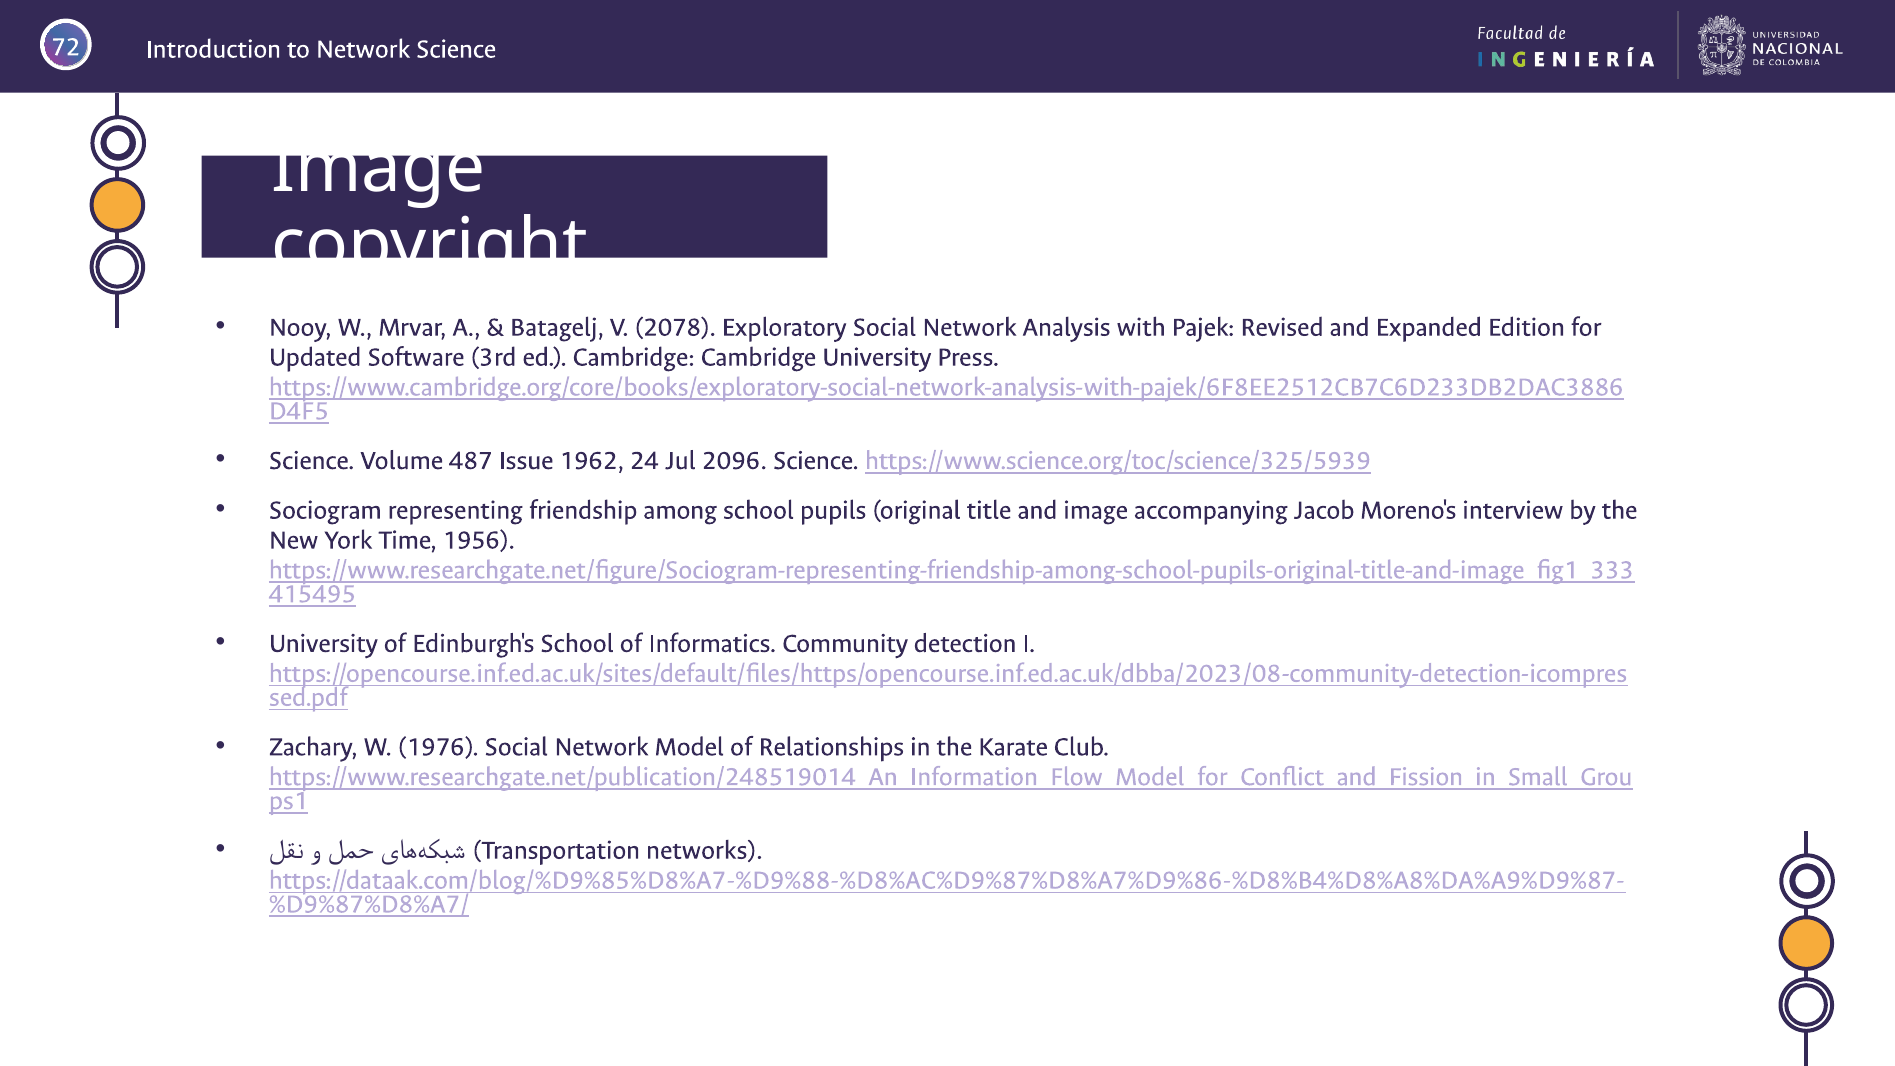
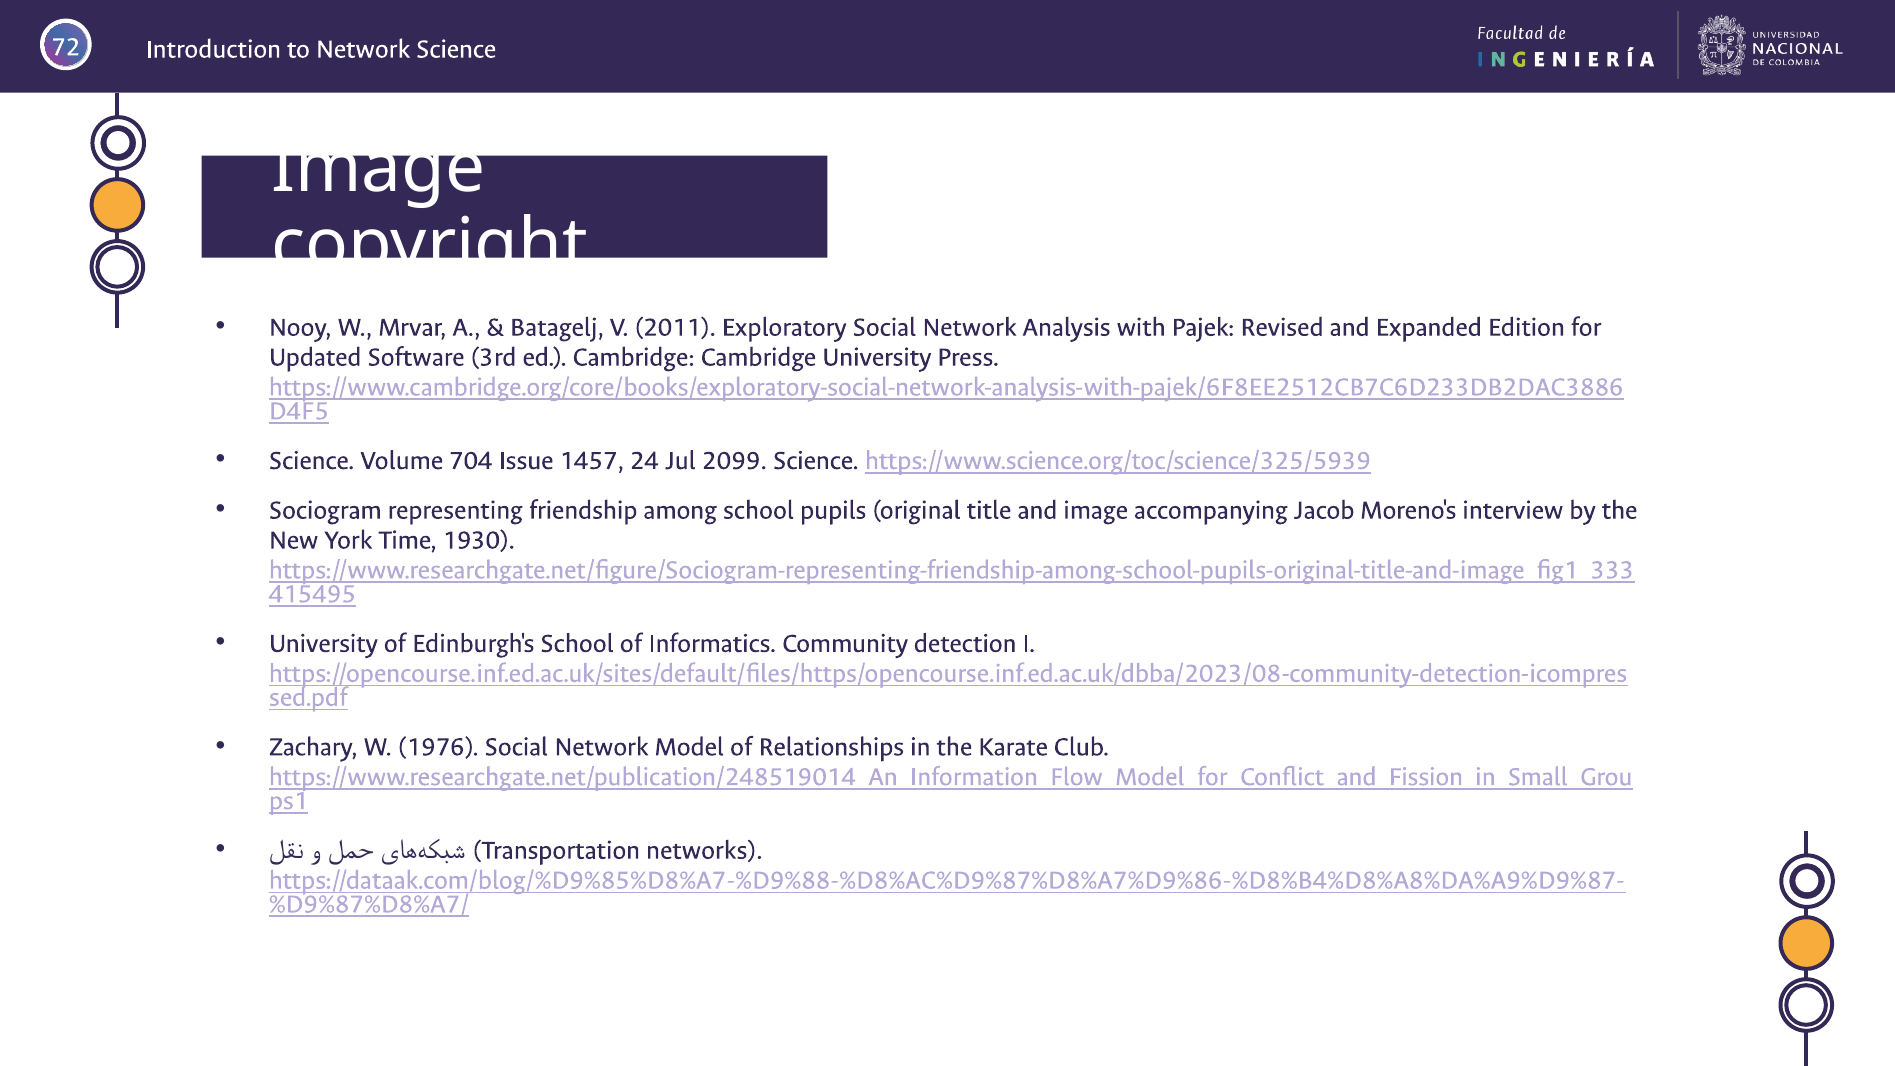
2078: 2078 -> 2011
487: 487 -> 704
1962: 1962 -> 1457
2096: 2096 -> 2099
1956: 1956 -> 1930
